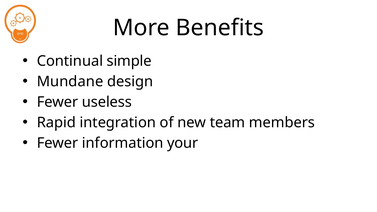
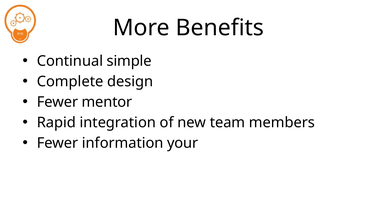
Mundane: Mundane -> Complete
useless: useless -> mentor
